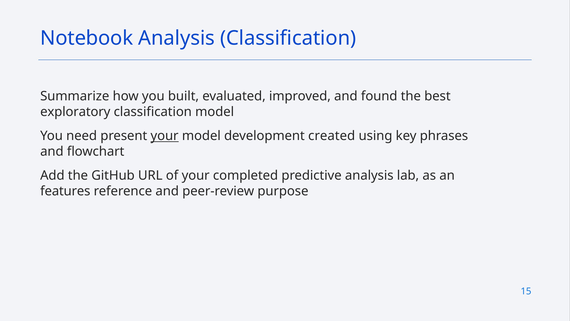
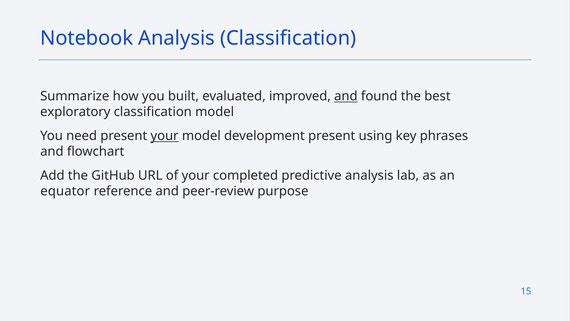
and at (346, 96) underline: none -> present
development created: created -> present
features: features -> equator
